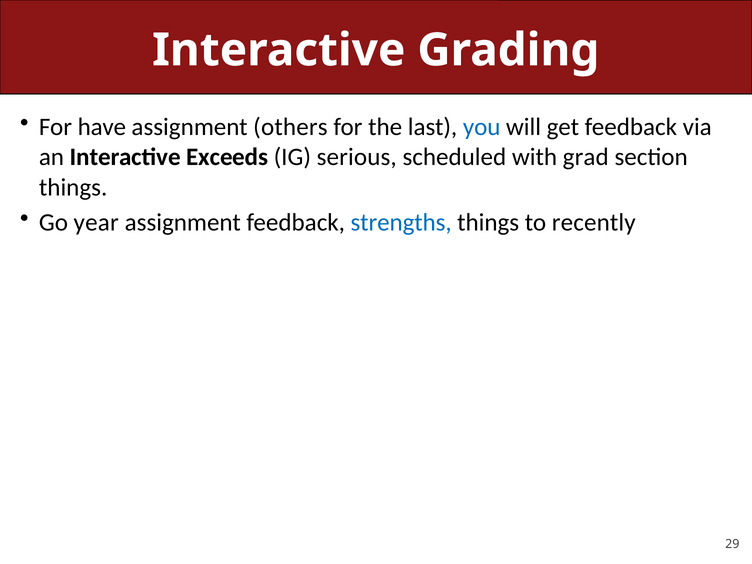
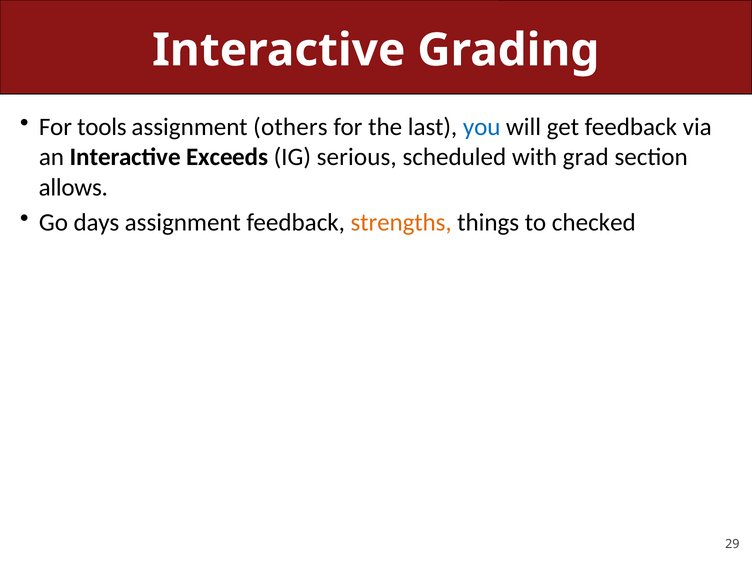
have: have -> tools
things at (73, 187): things -> allows
year: year -> days
strengths colour: blue -> orange
recently: recently -> checked
